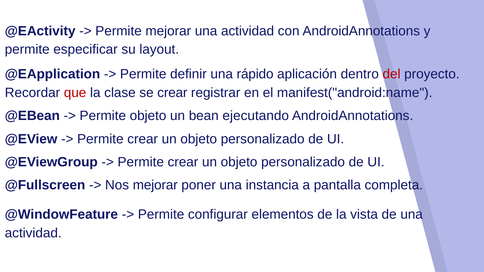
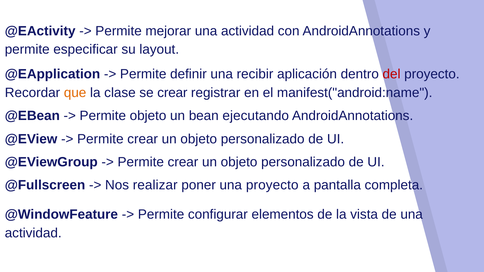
rápido: rápido -> recibir
que colour: red -> orange
Nos mejorar: mejorar -> realizar
una instancia: instancia -> proyecto
